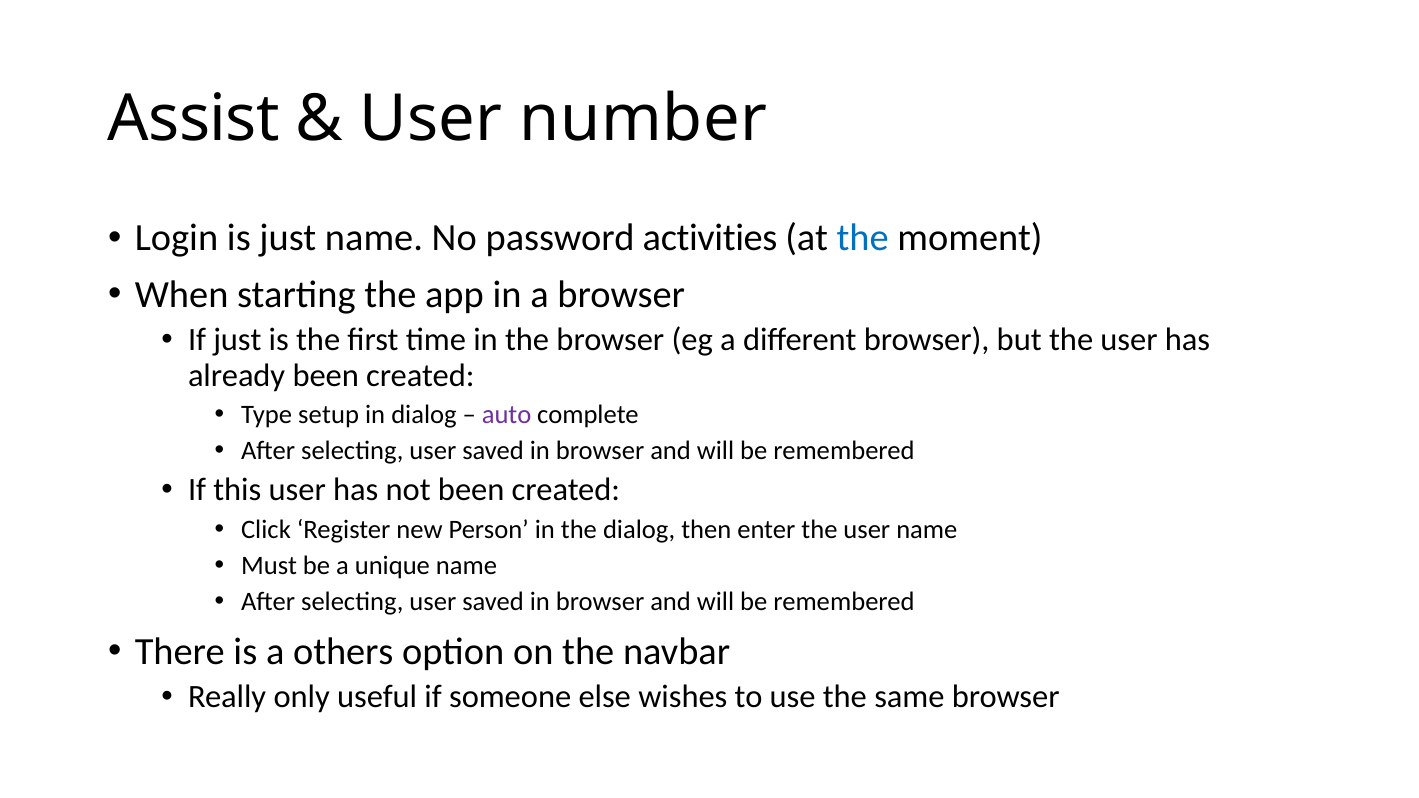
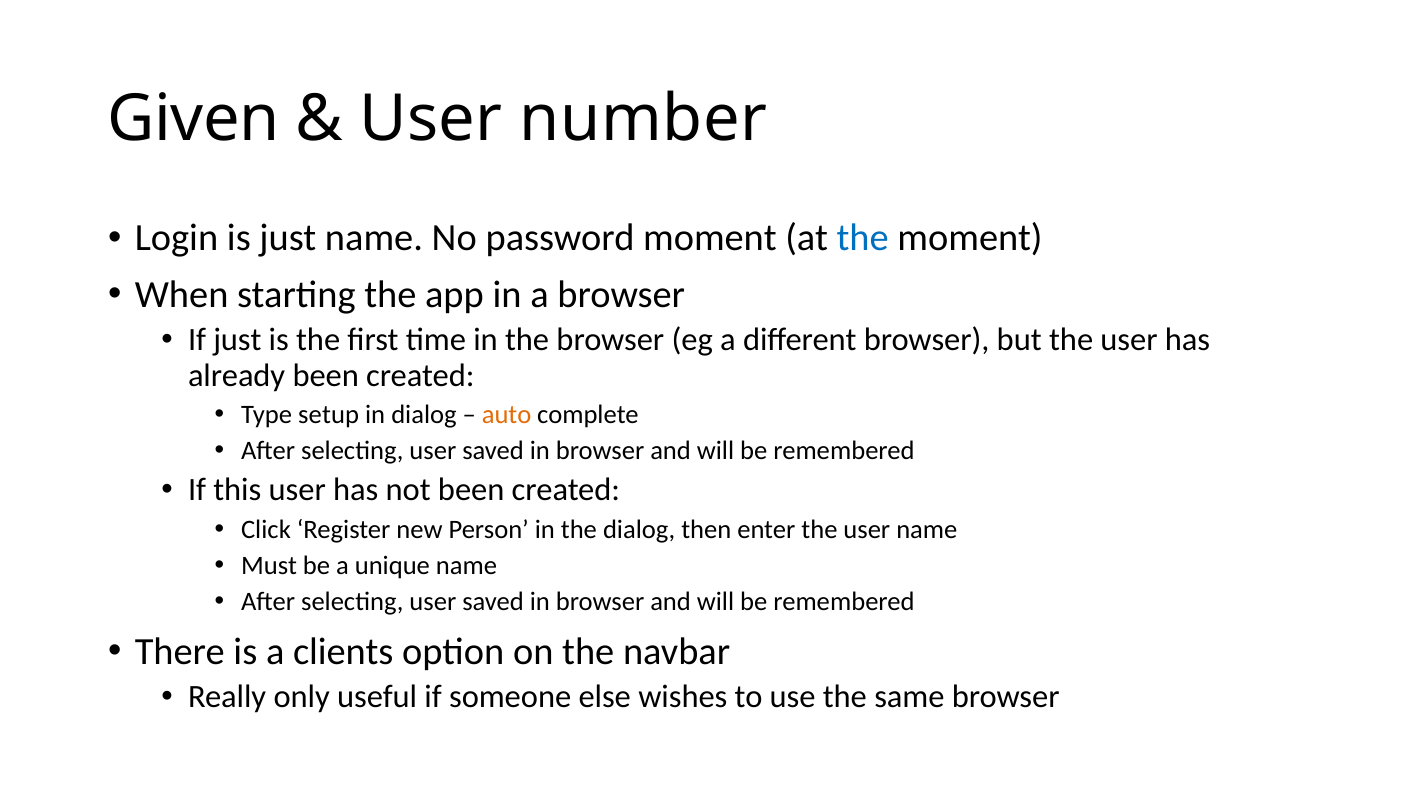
Assist: Assist -> Given
password activities: activities -> moment
auto colour: purple -> orange
others: others -> clients
